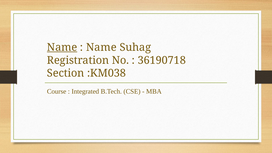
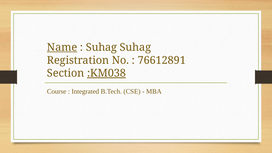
Name at (101, 47): Name -> Suhag
36190718: 36190718 -> 76612891
:KM038 underline: none -> present
